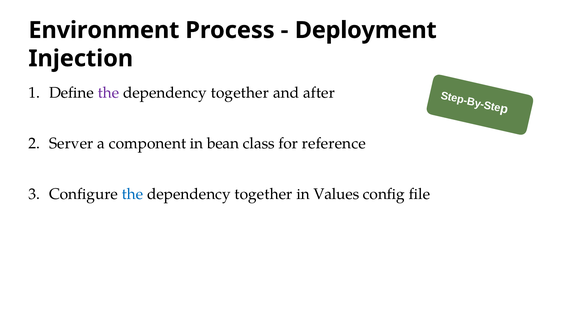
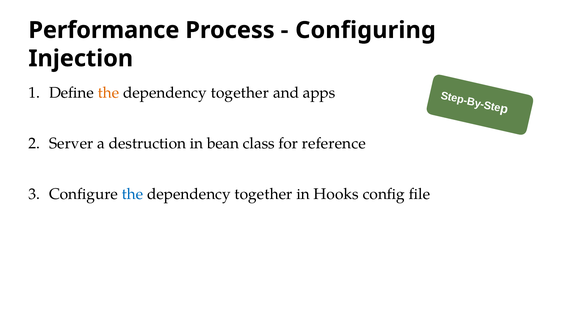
Environment: Environment -> Performance
Deployment: Deployment -> Configuring
the at (109, 93) colour: purple -> orange
after: after -> apps
component: component -> destruction
Values: Values -> Hooks
